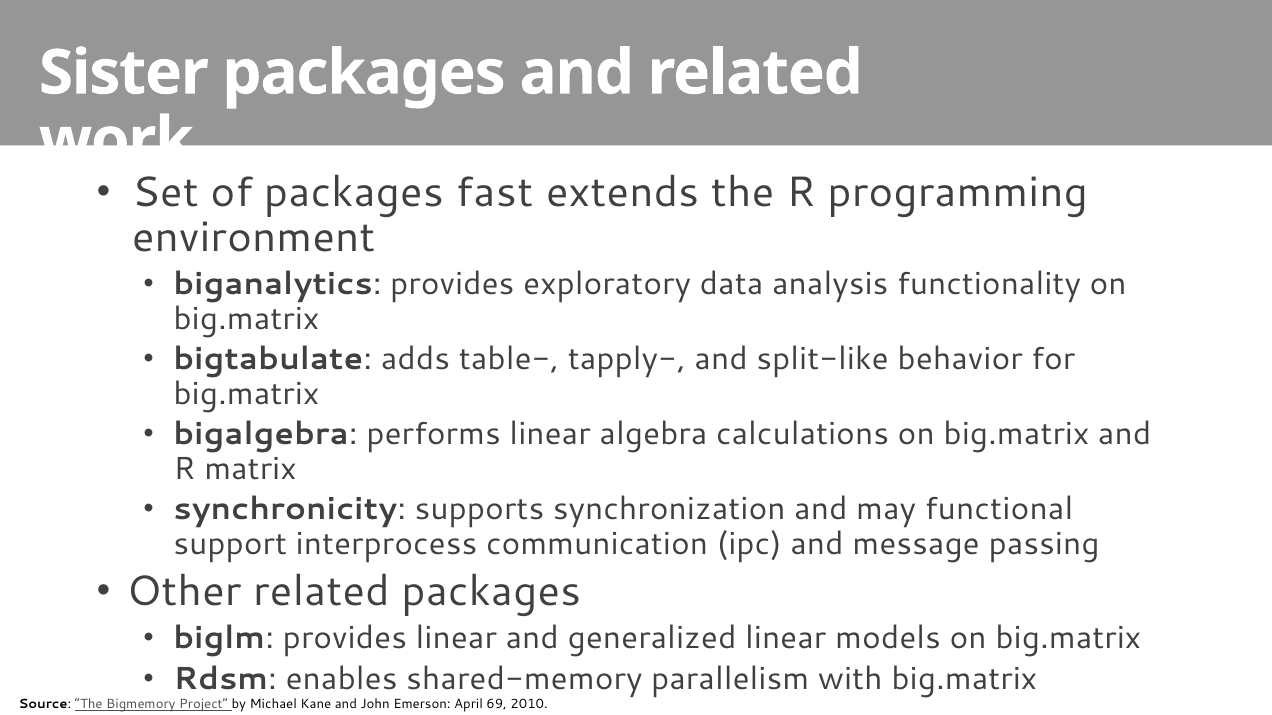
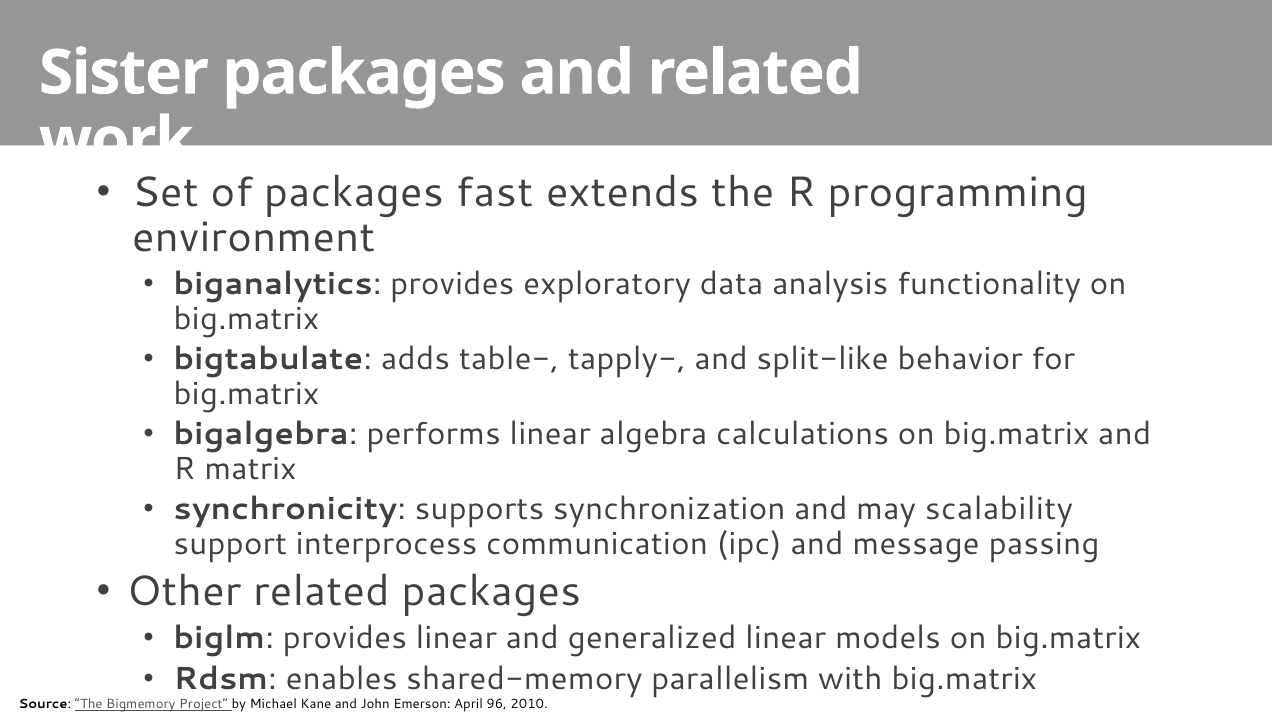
functional: functional -> scalability
69: 69 -> 96
